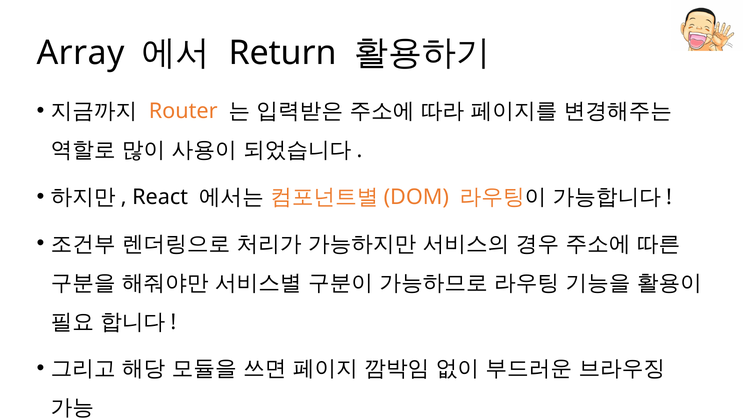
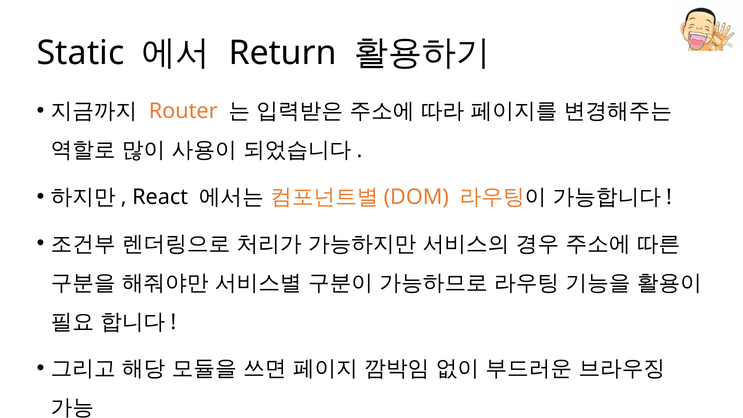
Array: Array -> Static
